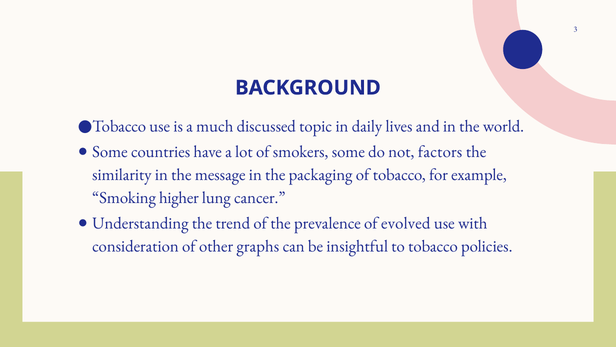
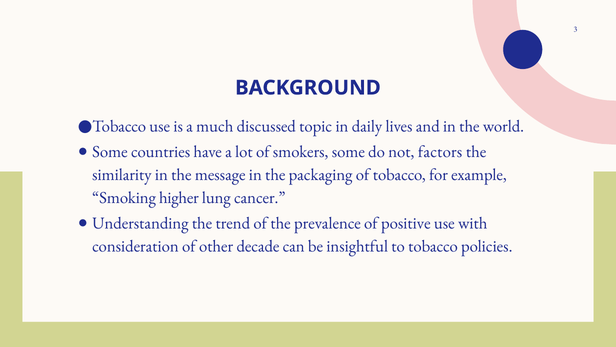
evolved: evolved -> positive
graphs: graphs -> decade
